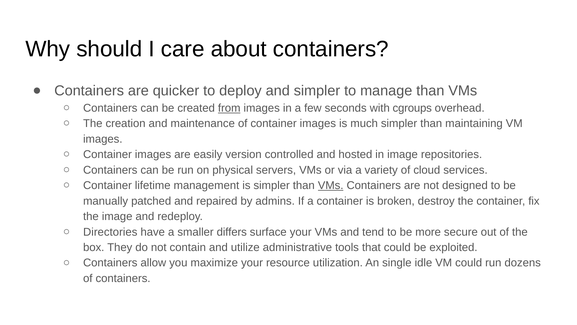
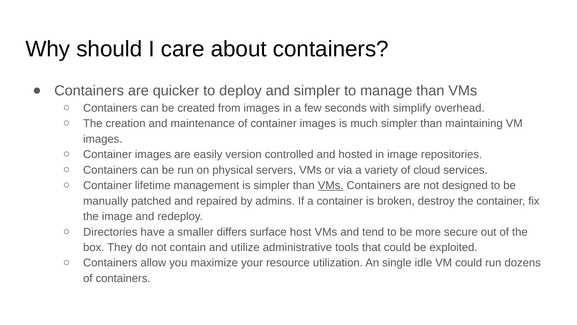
from underline: present -> none
cgroups: cgroups -> simplify
surface your: your -> host
